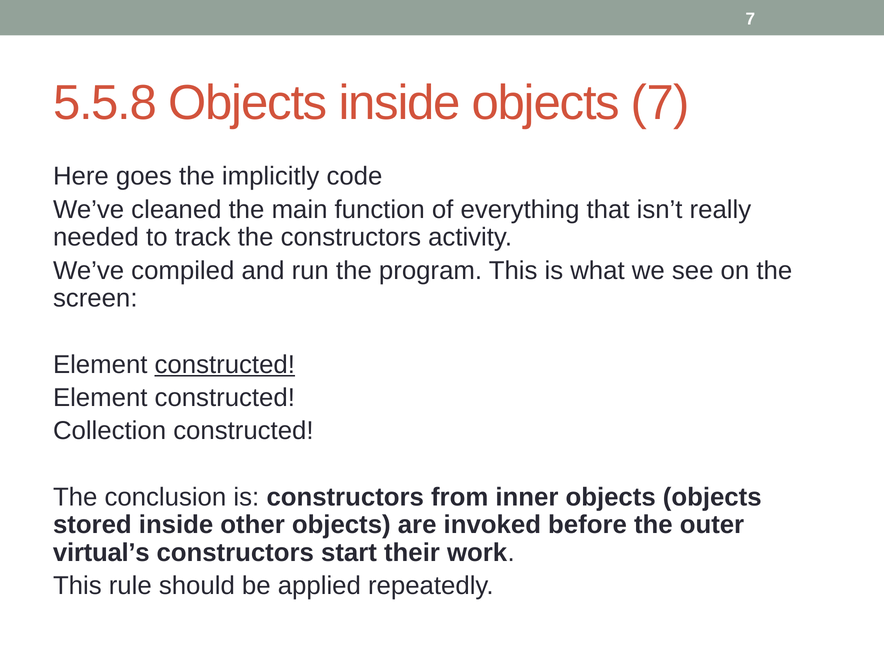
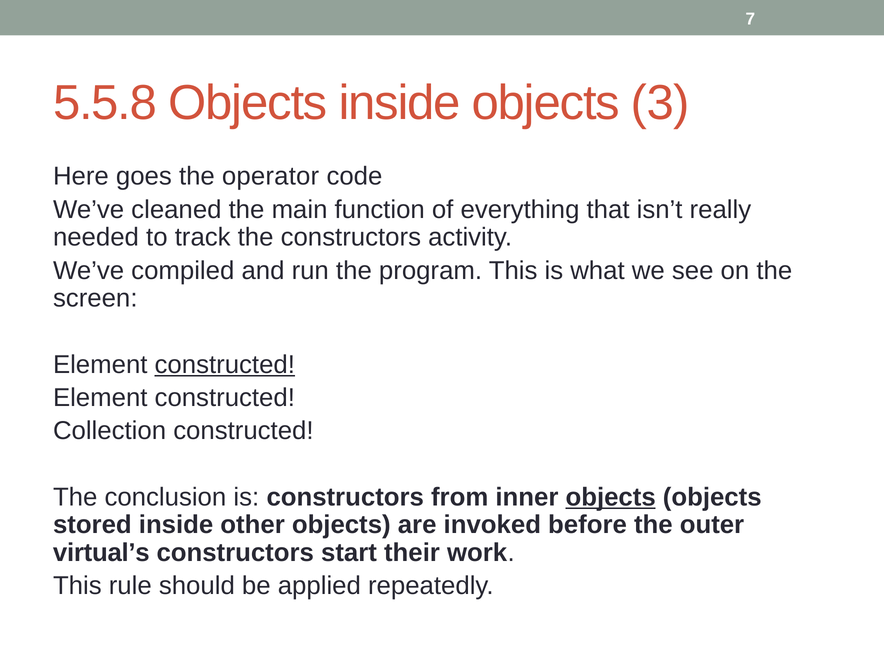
objects 7: 7 -> 3
implicitly: implicitly -> operator
objects at (611, 497) underline: none -> present
